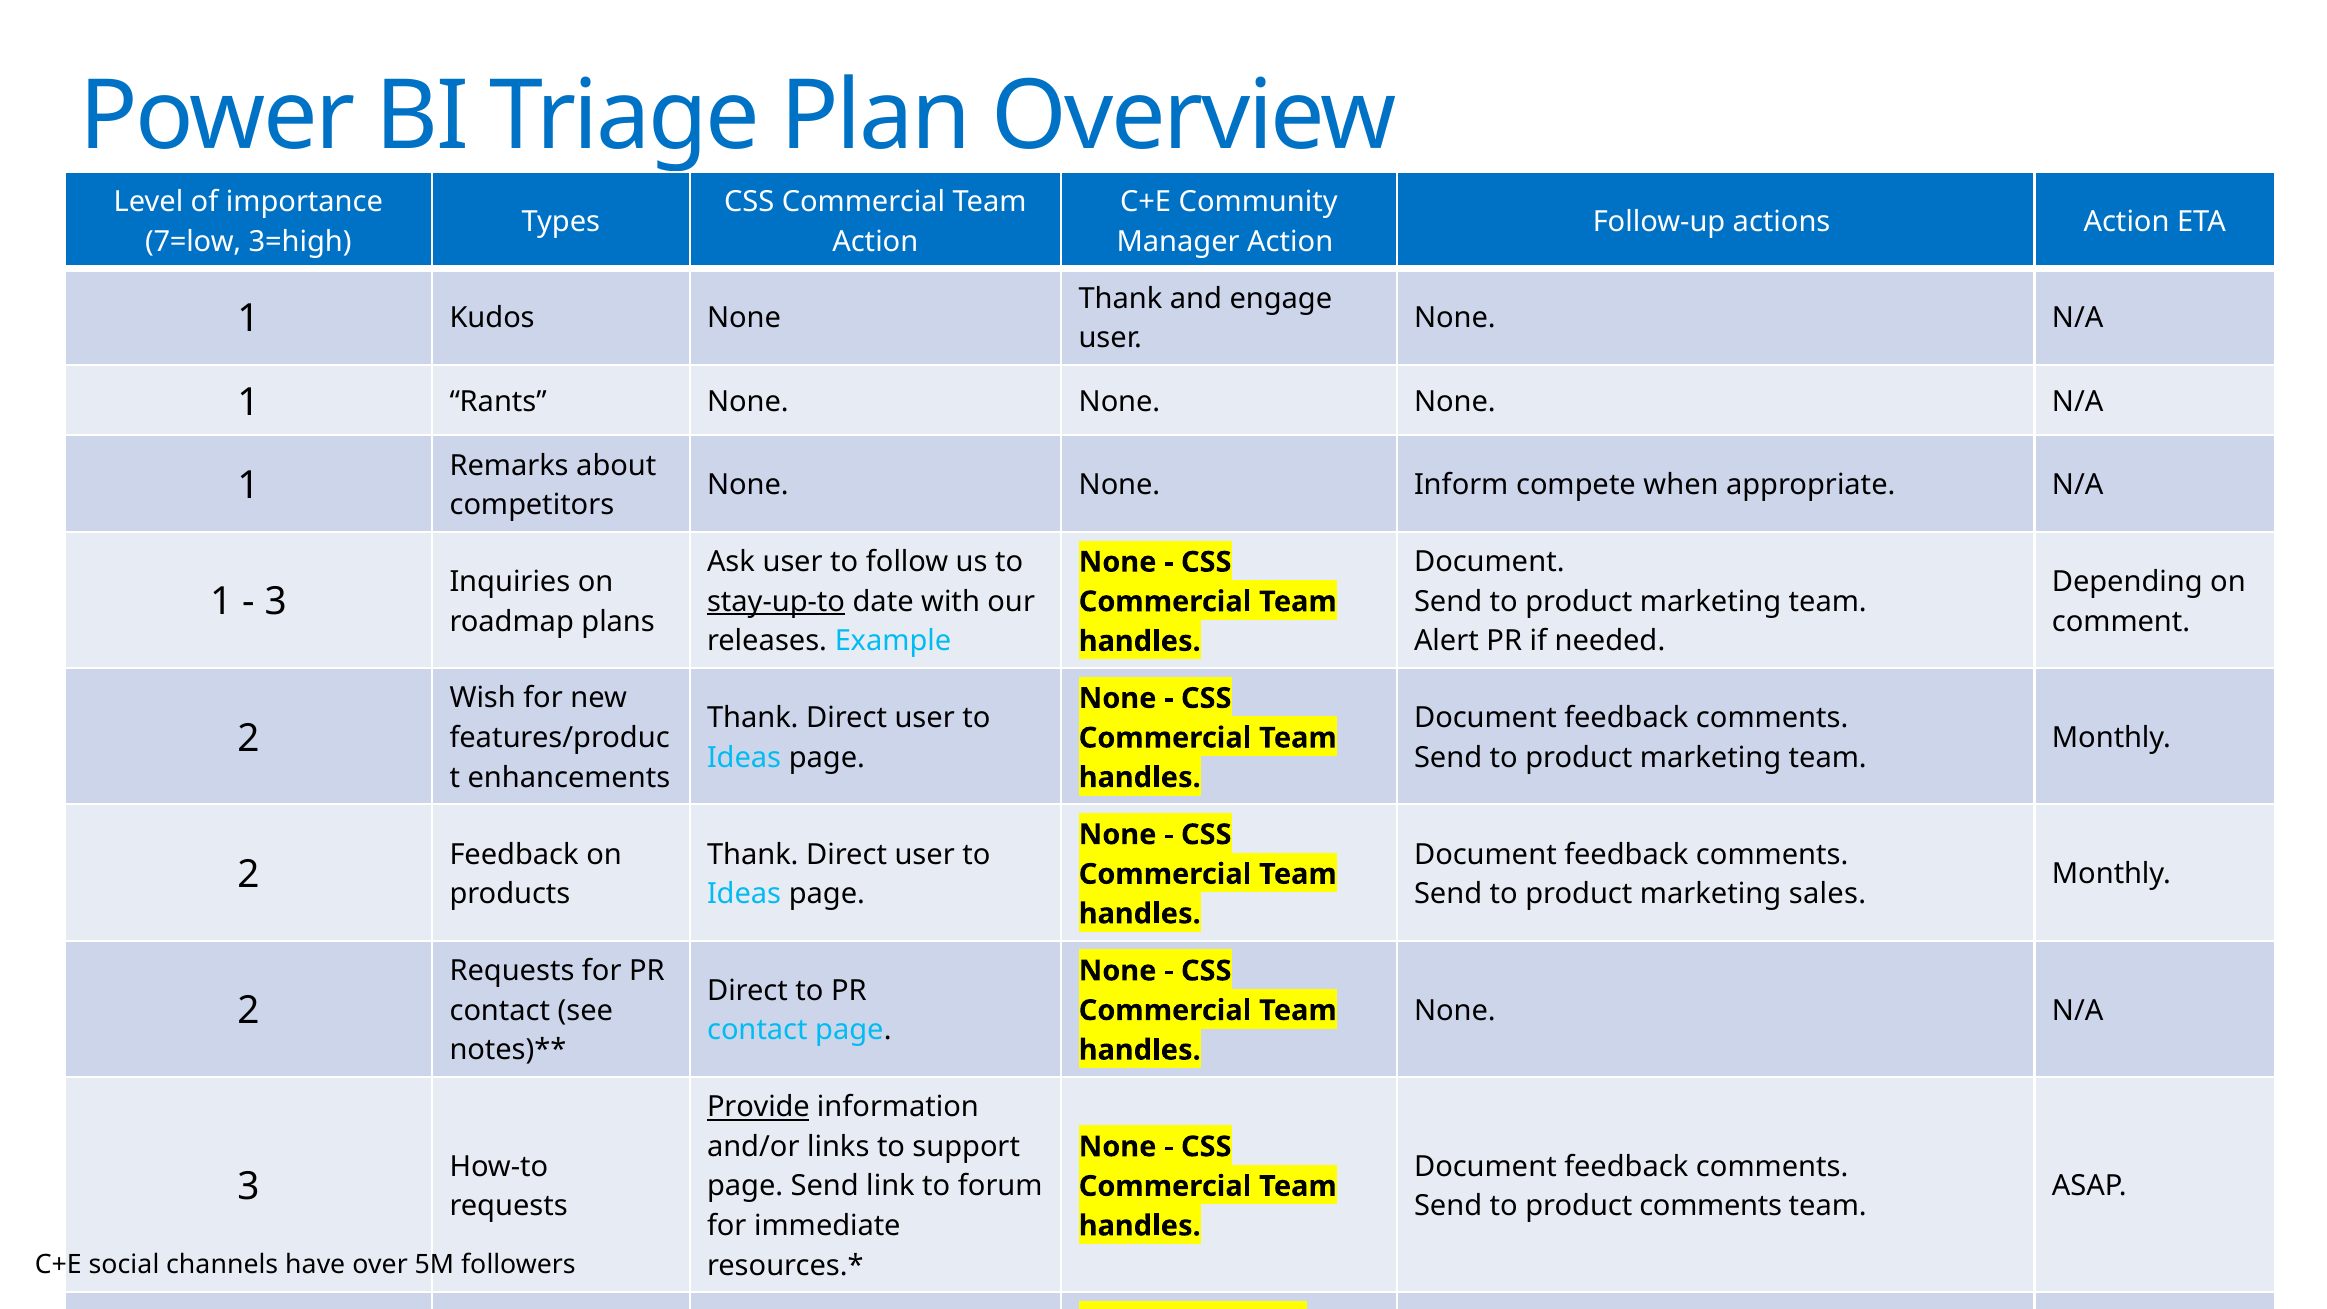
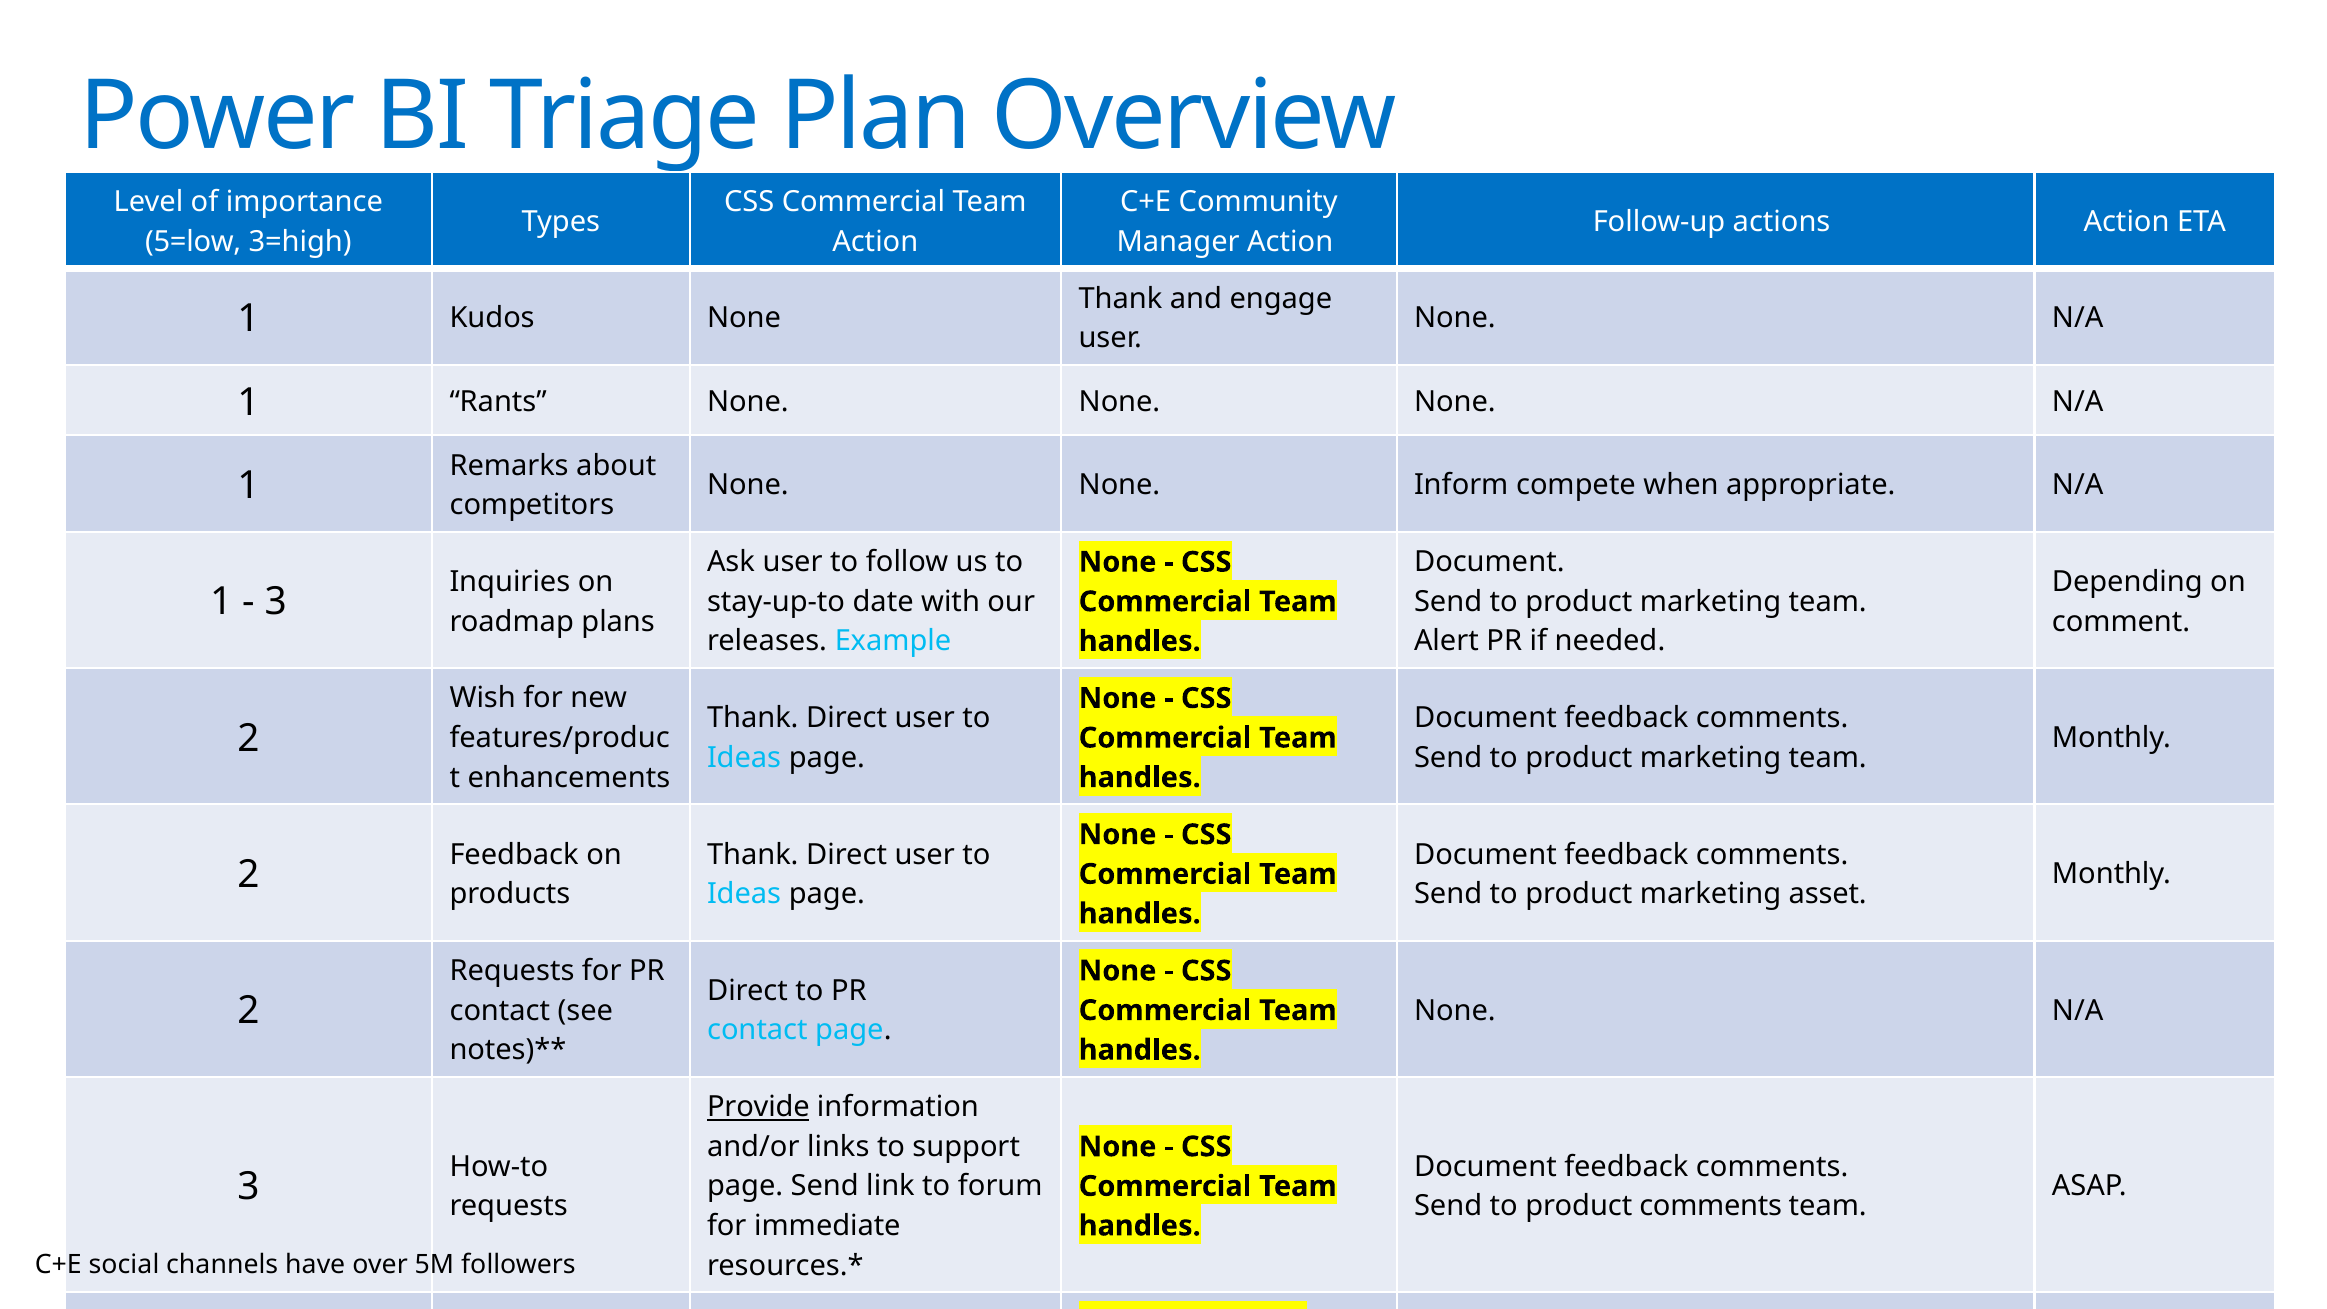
7=low: 7=low -> 5=low
stay-up-to underline: present -> none
sales: sales -> asset
